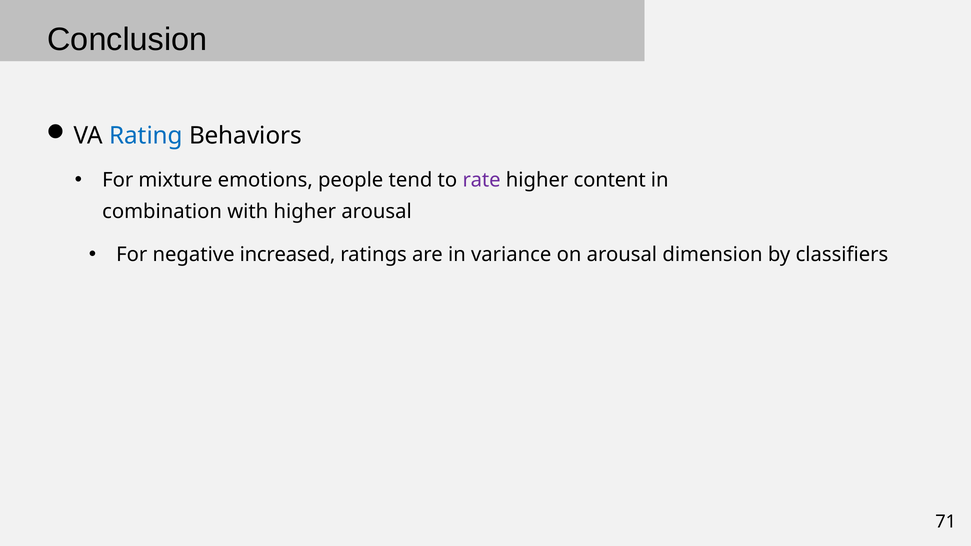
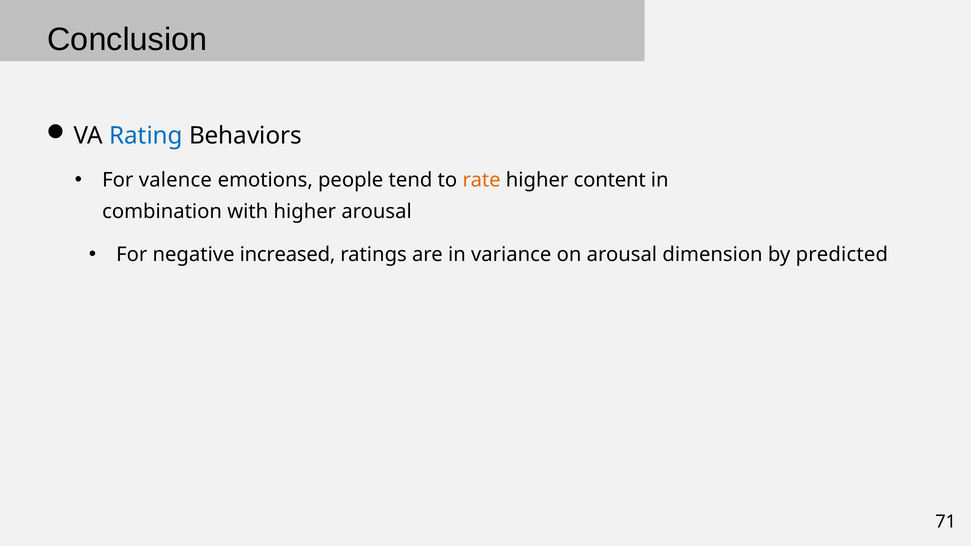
mixture: mixture -> valence
rate colour: purple -> orange
classifiers: classifiers -> predicted
